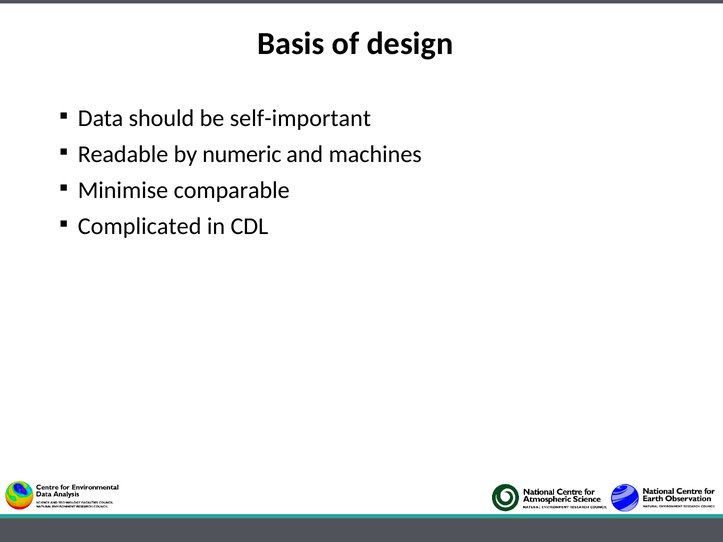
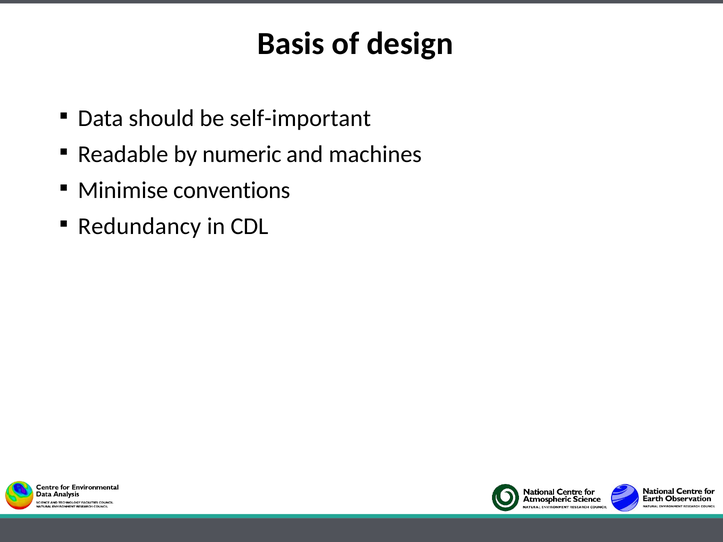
comparable: comparable -> conventions
Complicated: Complicated -> Redundancy
